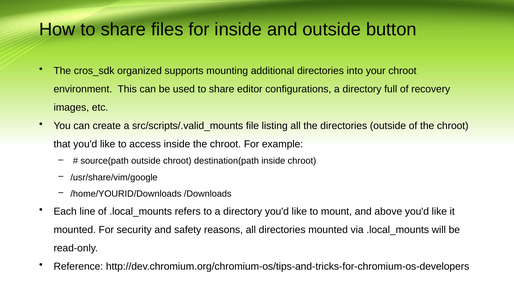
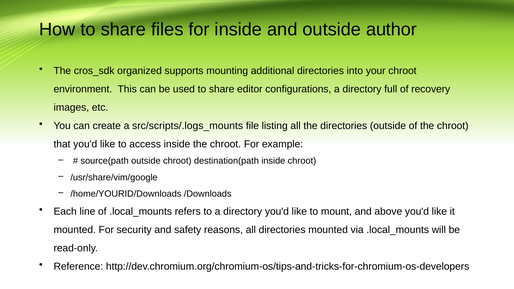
button: button -> author
src/scripts/.valid_mounts: src/scripts/.valid_mounts -> src/scripts/.logs_mounts
